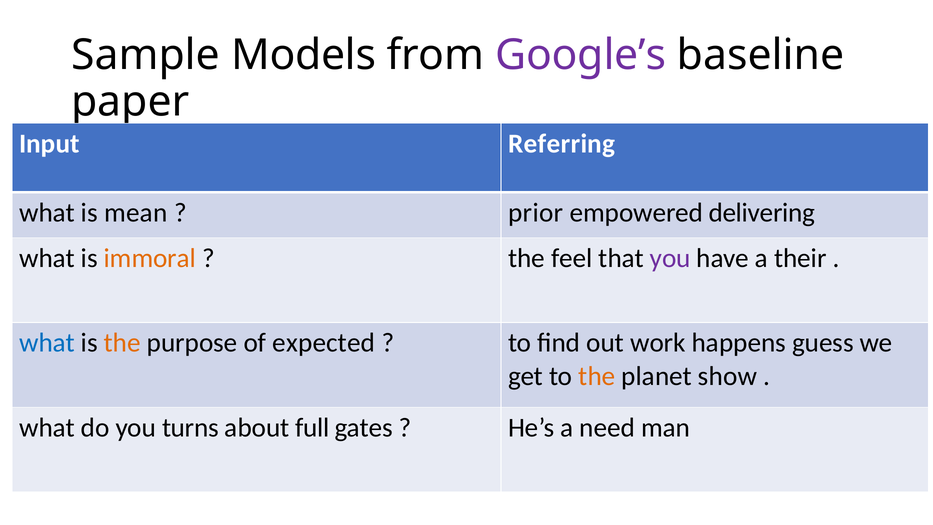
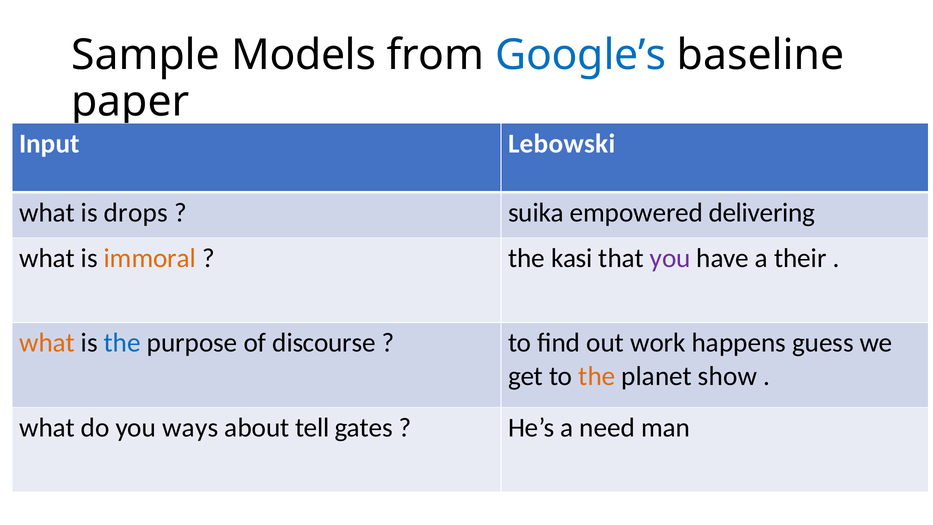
Google’s colour: purple -> blue
Referring: Referring -> Lebowski
mean: mean -> drops
prior: prior -> suika
feel: feel -> kasi
what at (47, 343) colour: blue -> orange
the at (122, 343) colour: orange -> blue
expected: expected -> discourse
turns: turns -> ways
full: full -> tell
